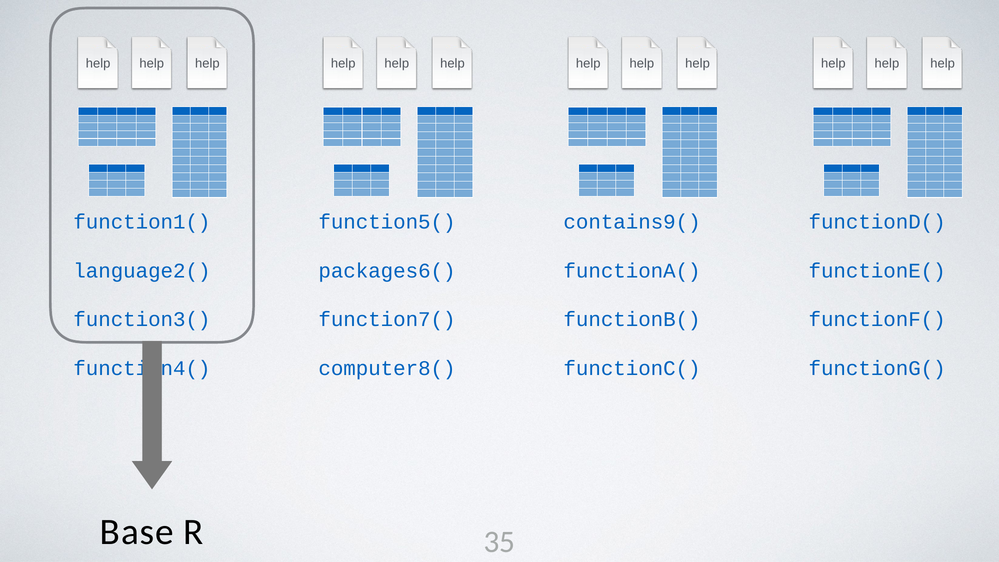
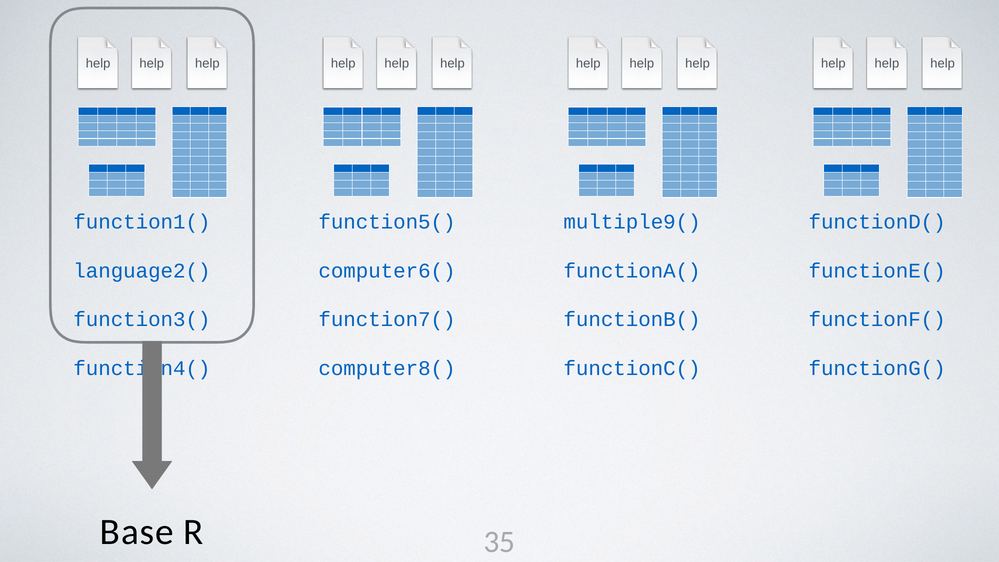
contains9(: contains9( -> multiple9(
packages6(: packages6( -> computer6(
